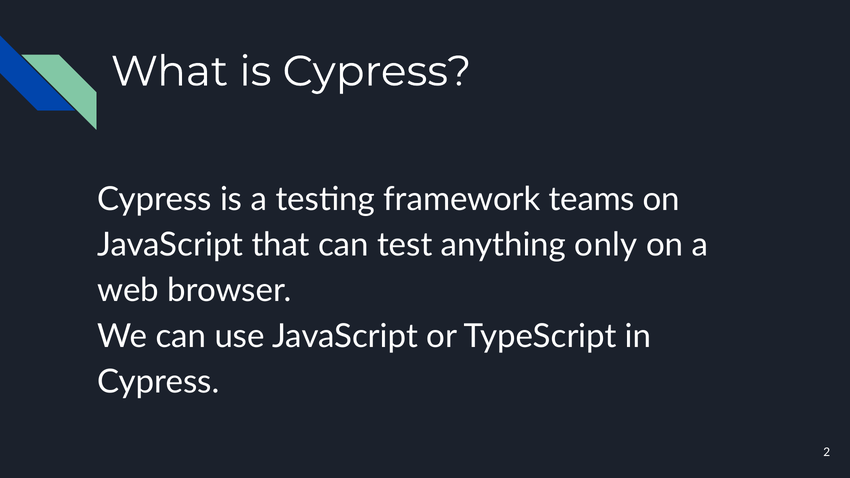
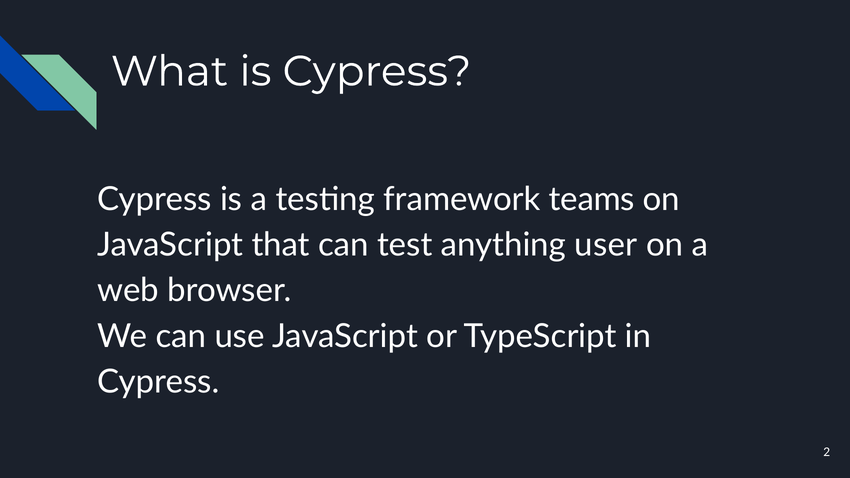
only: only -> user
